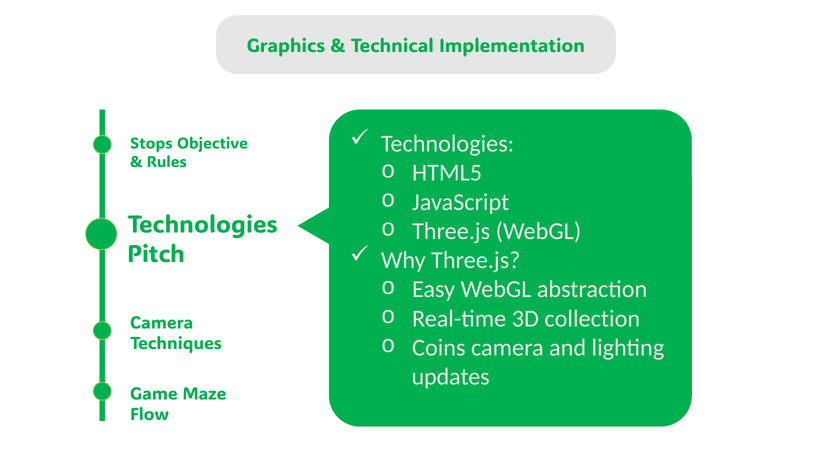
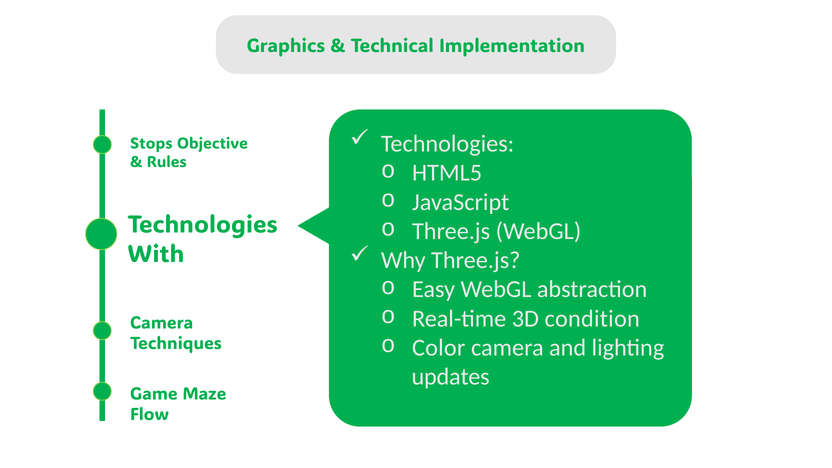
Pitch: Pitch -> With
collection: collection -> condition
Coins: Coins -> Color
